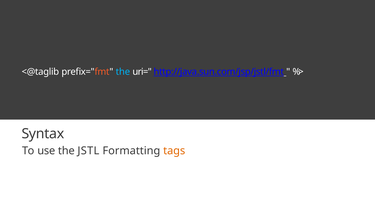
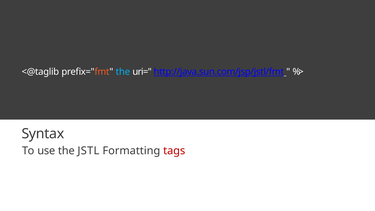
tags colour: orange -> red
